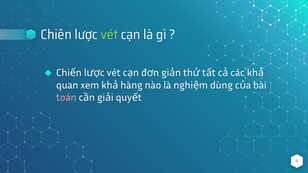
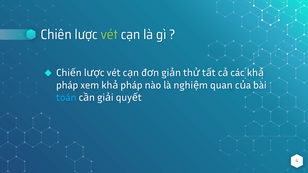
quan at (67, 85): quan -> pháp
hàng at (131, 85): hàng -> pháp
dùng: dùng -> quan
toán colour: pink -> light blue
